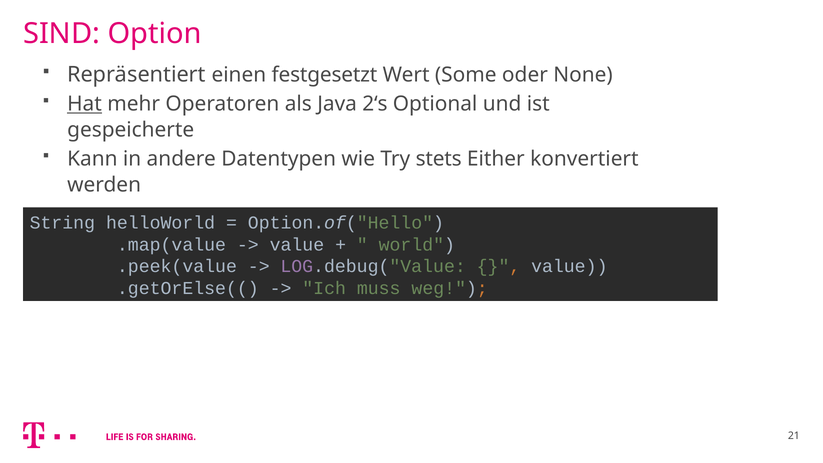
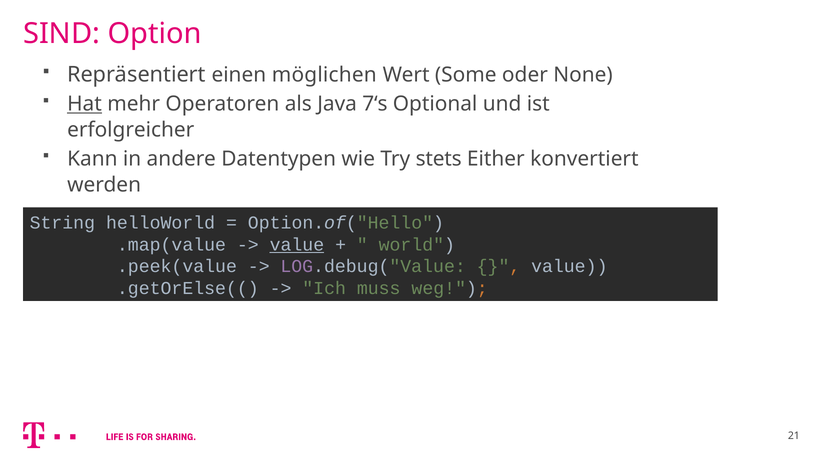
festgesetzt: festgesetzt -> möglichen
2‘s: 2‘s -> 7‘s
gespeicherte: gespeicherte -> erfolgreicher
value at (297, 244) underline: none -> present
